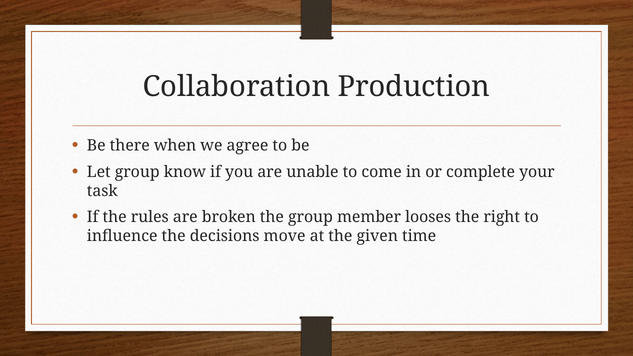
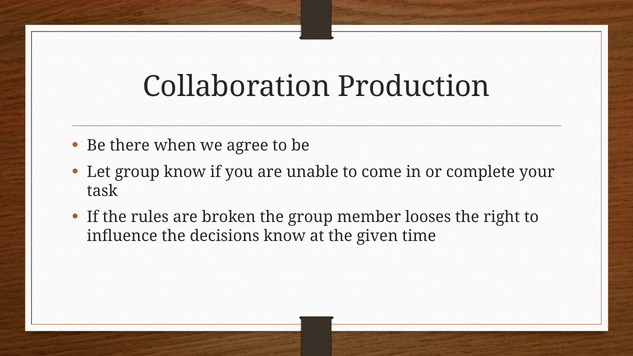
decisions move: move -> know
